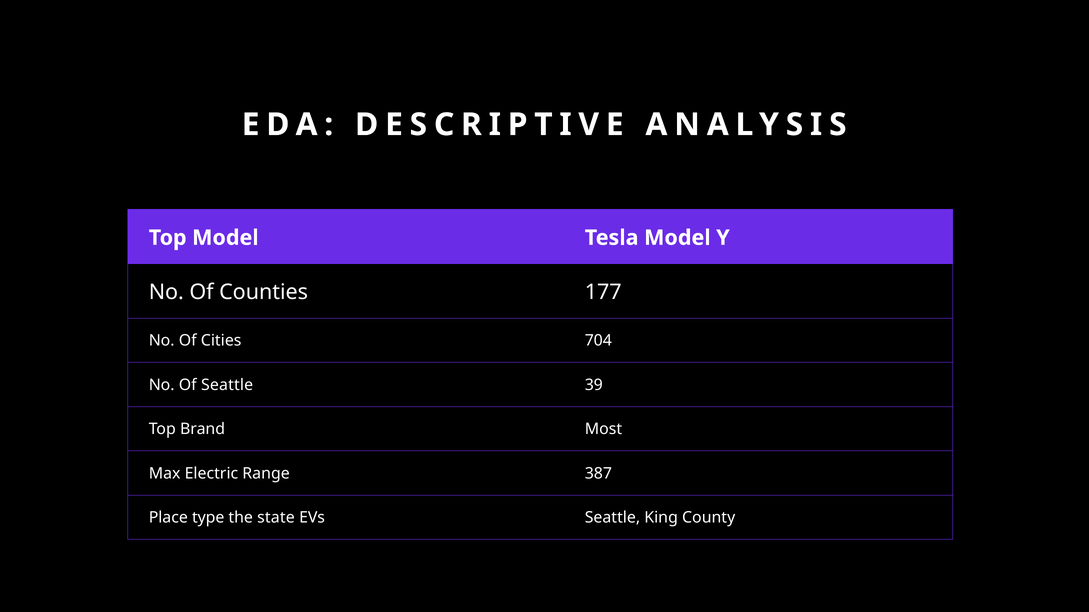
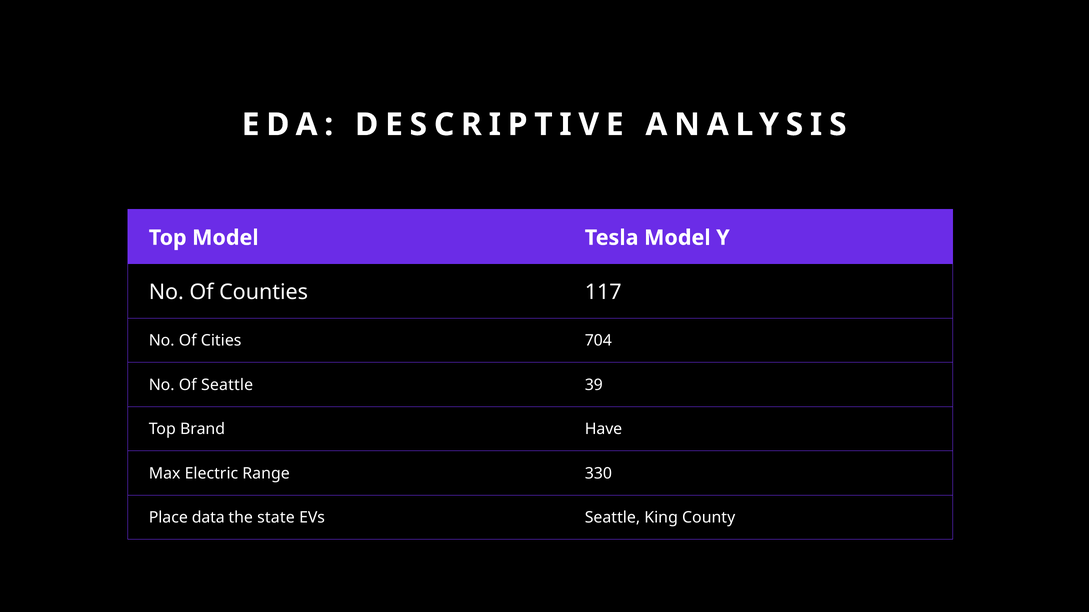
177: 177 -> 117
Most: Most -> Have
387: 387 -> 330
type: type -> data
